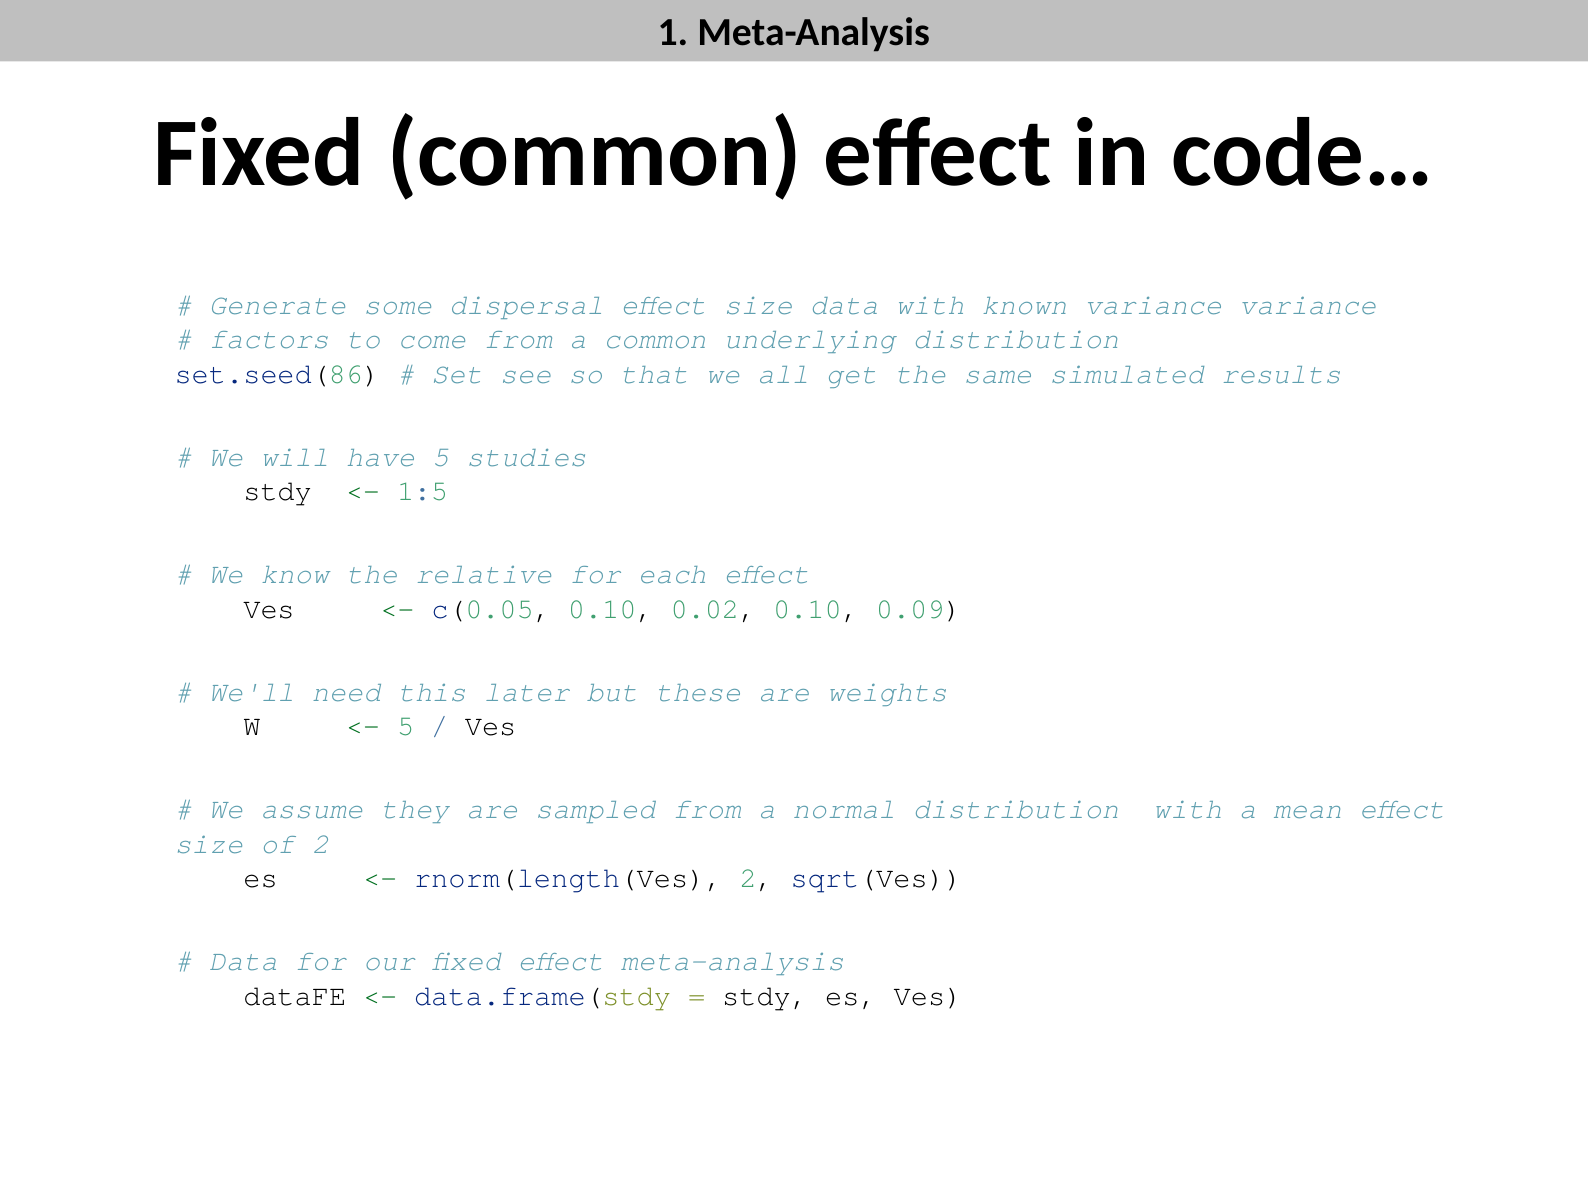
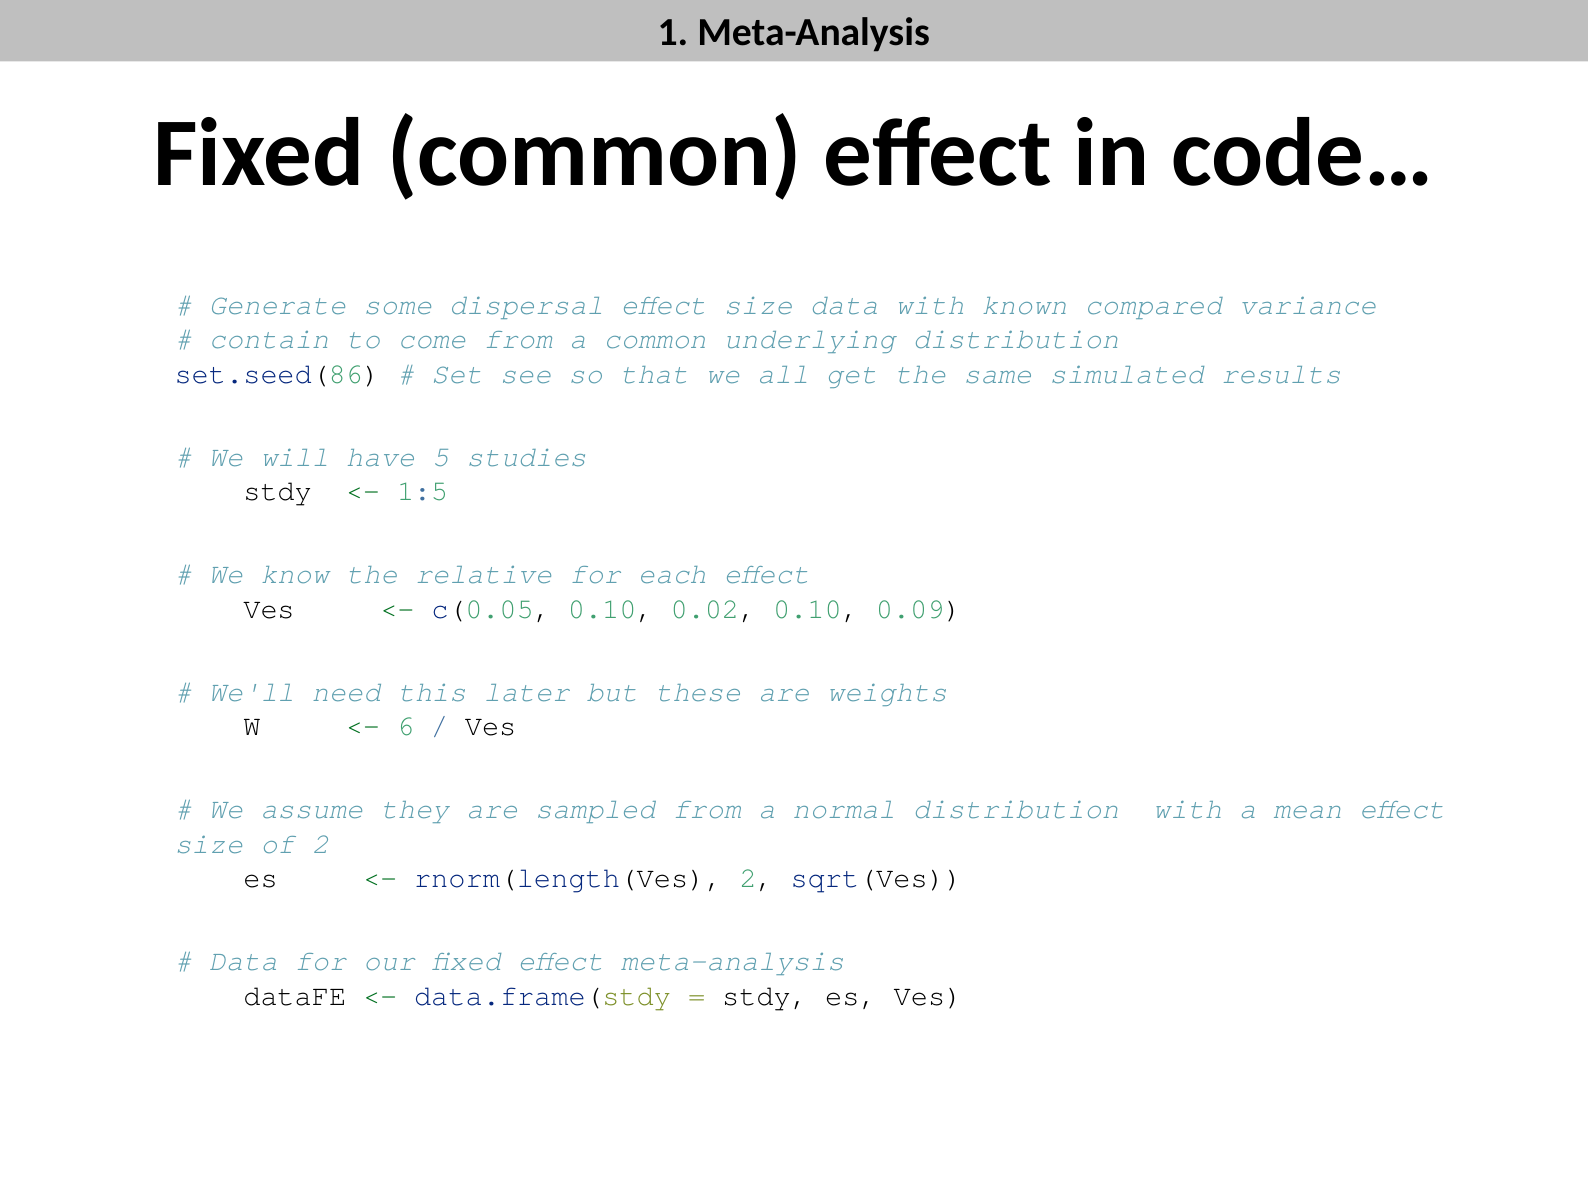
known variance: variance -> compared
factors: factors -> contain
5 at (406, 726): 5 -> 6
